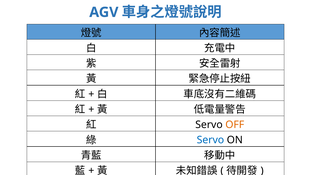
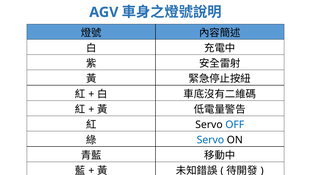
OFF colour: orange -> blue
